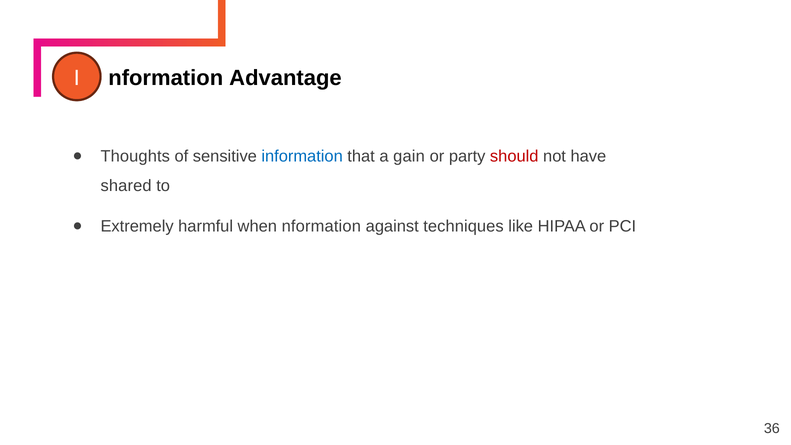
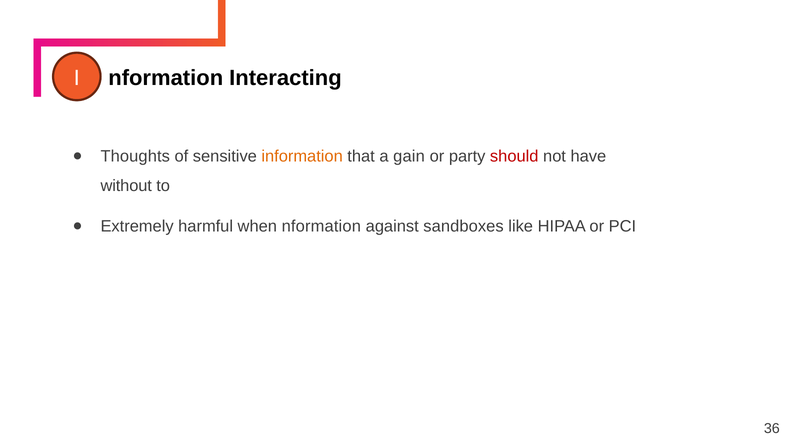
Advantage: Advantage -> Interacting
information colour: blue -> orange
shared: shared -> without
techniques: techniques -> sandboxes
